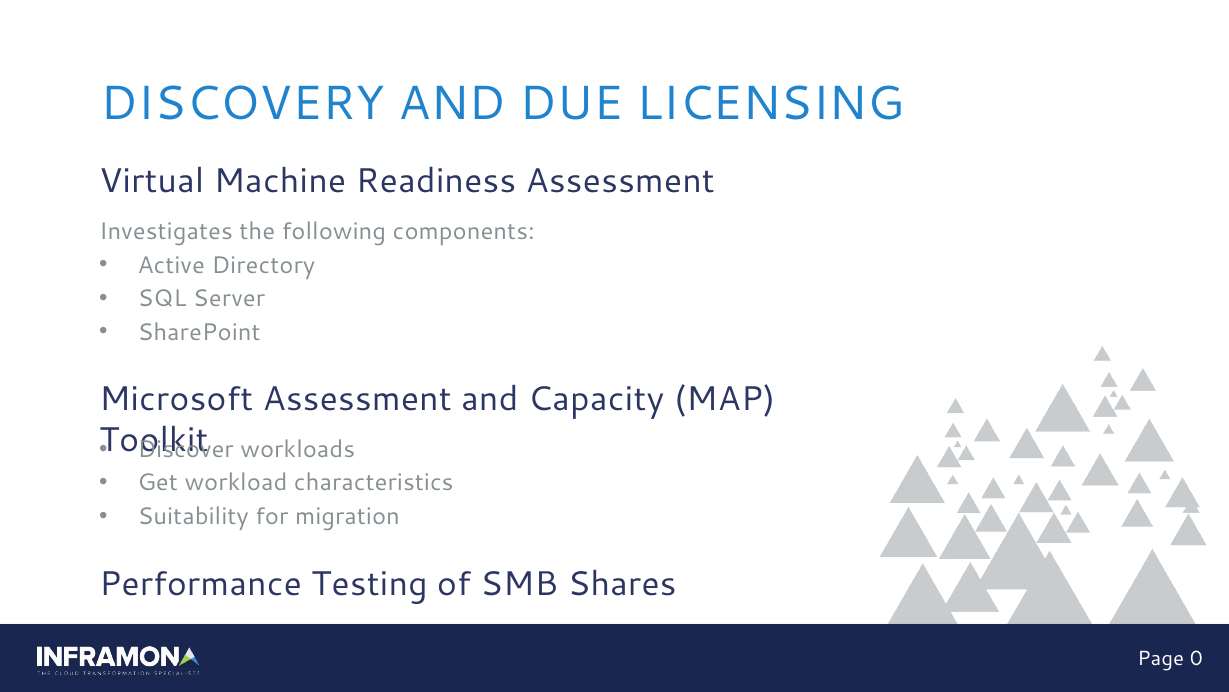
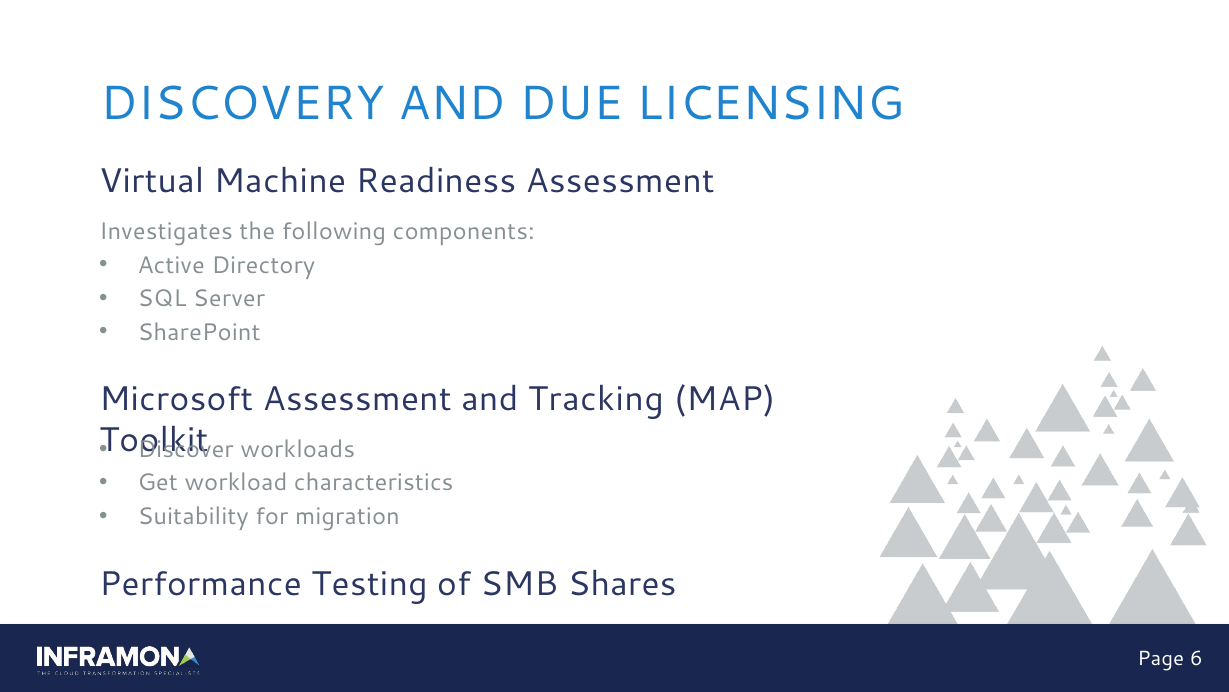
Capacity: Capacity -> Tracking
0: 0 -> 6
